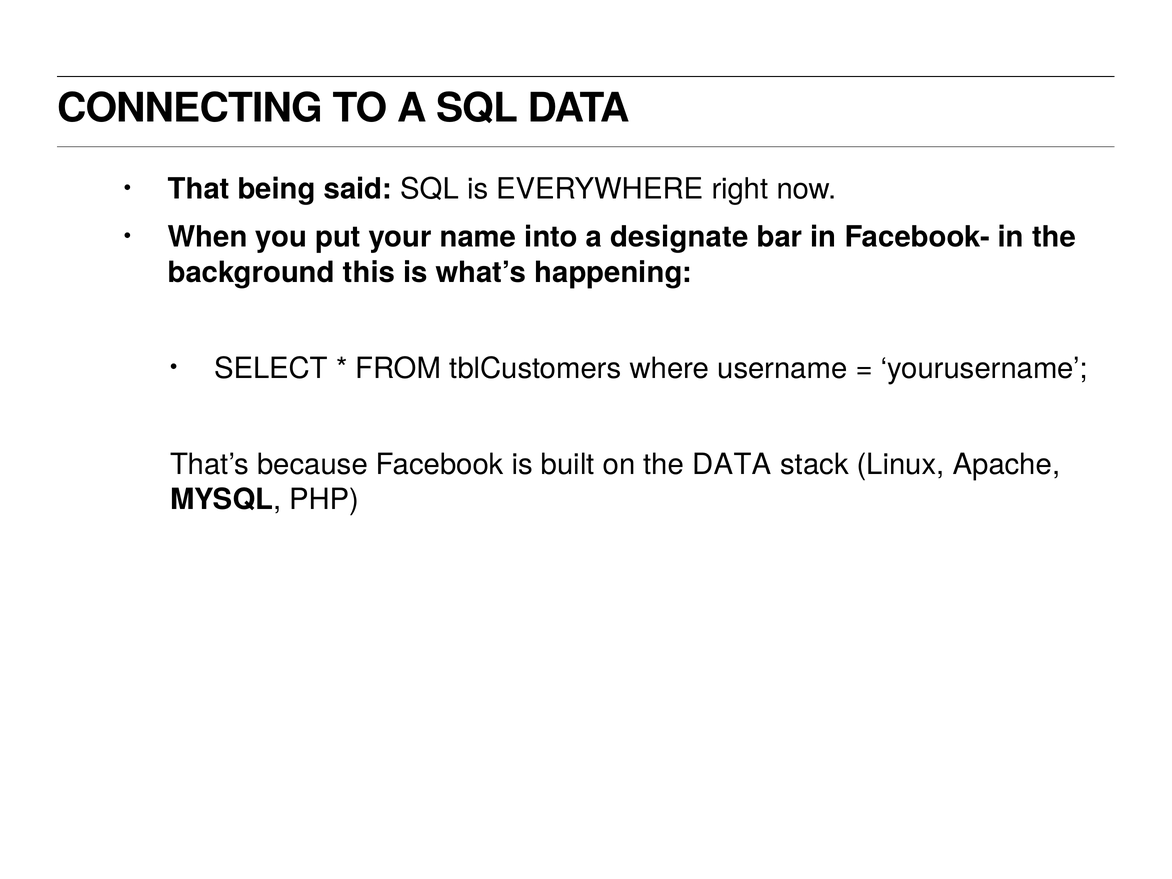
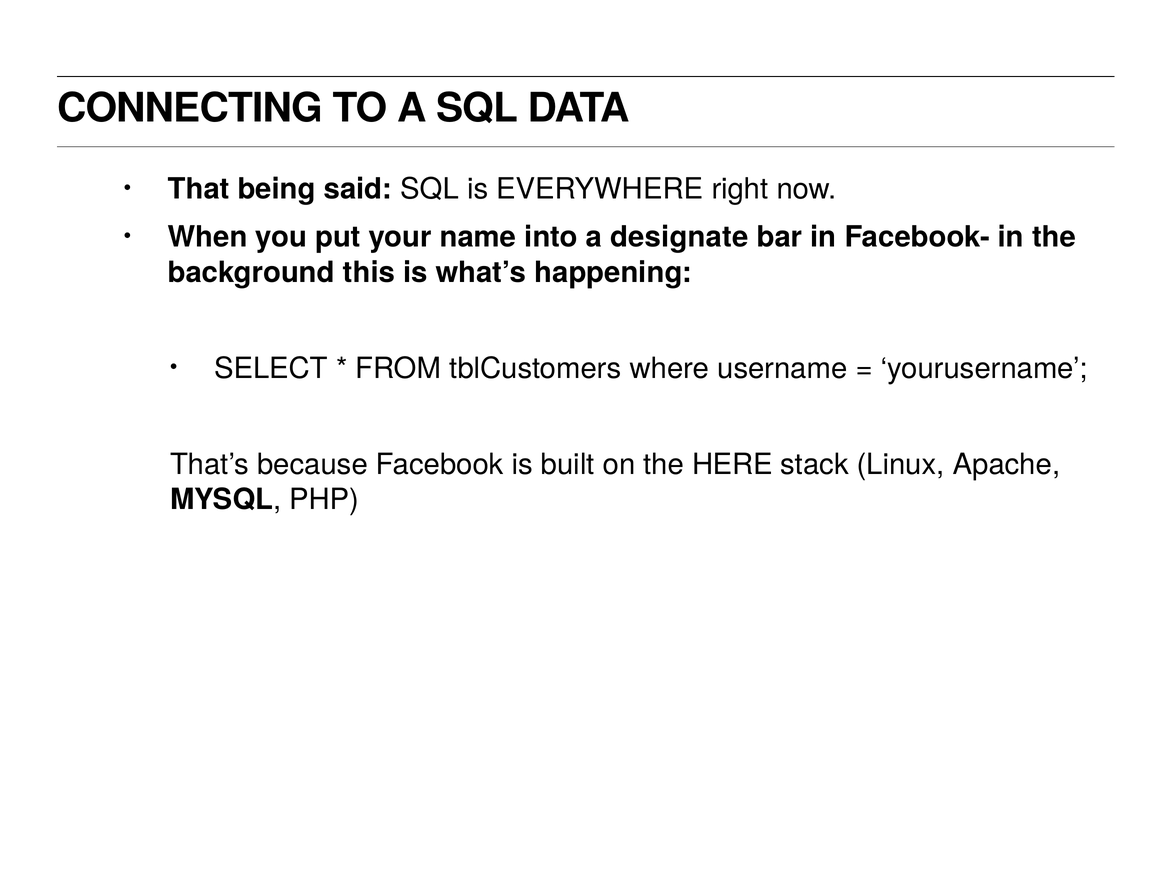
the DATA: DATA -> HERE
